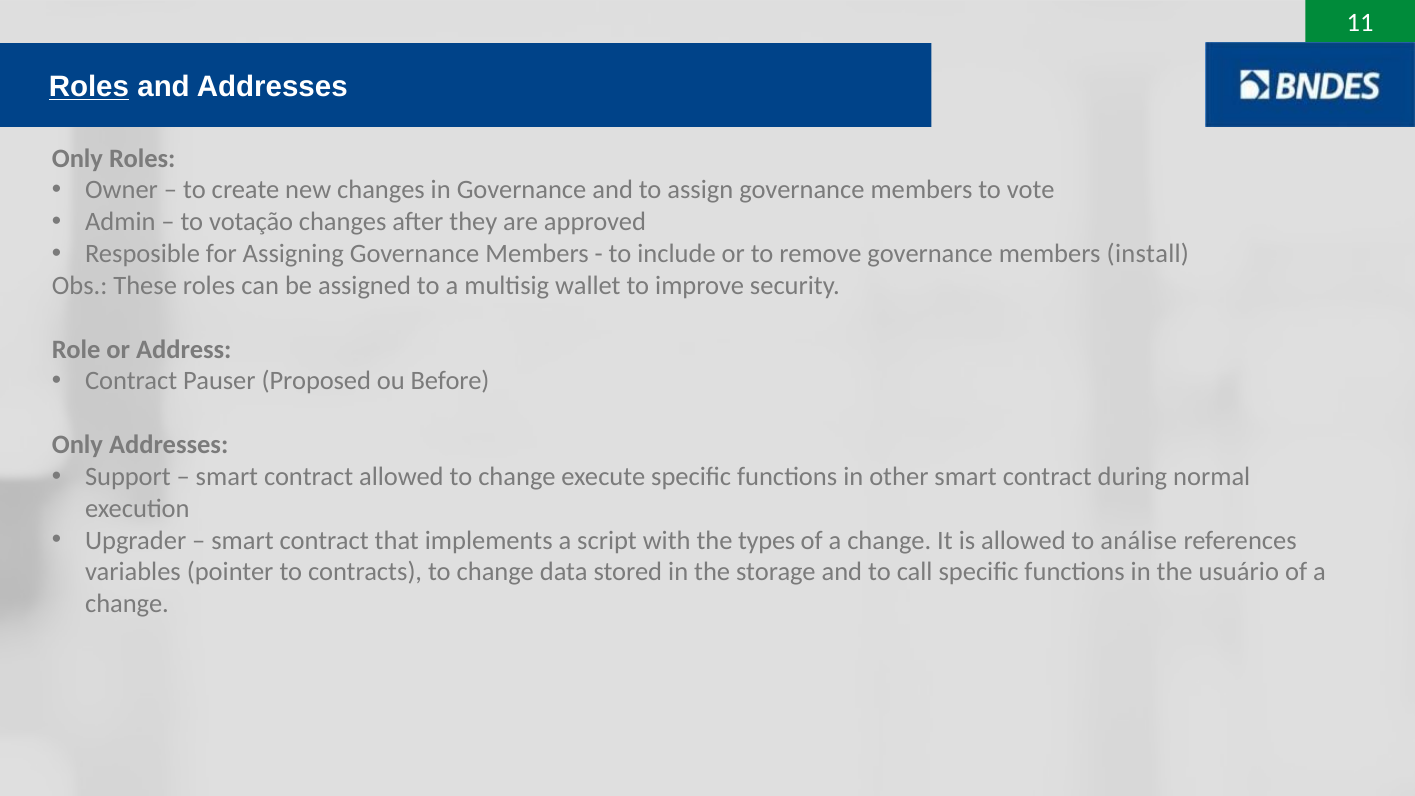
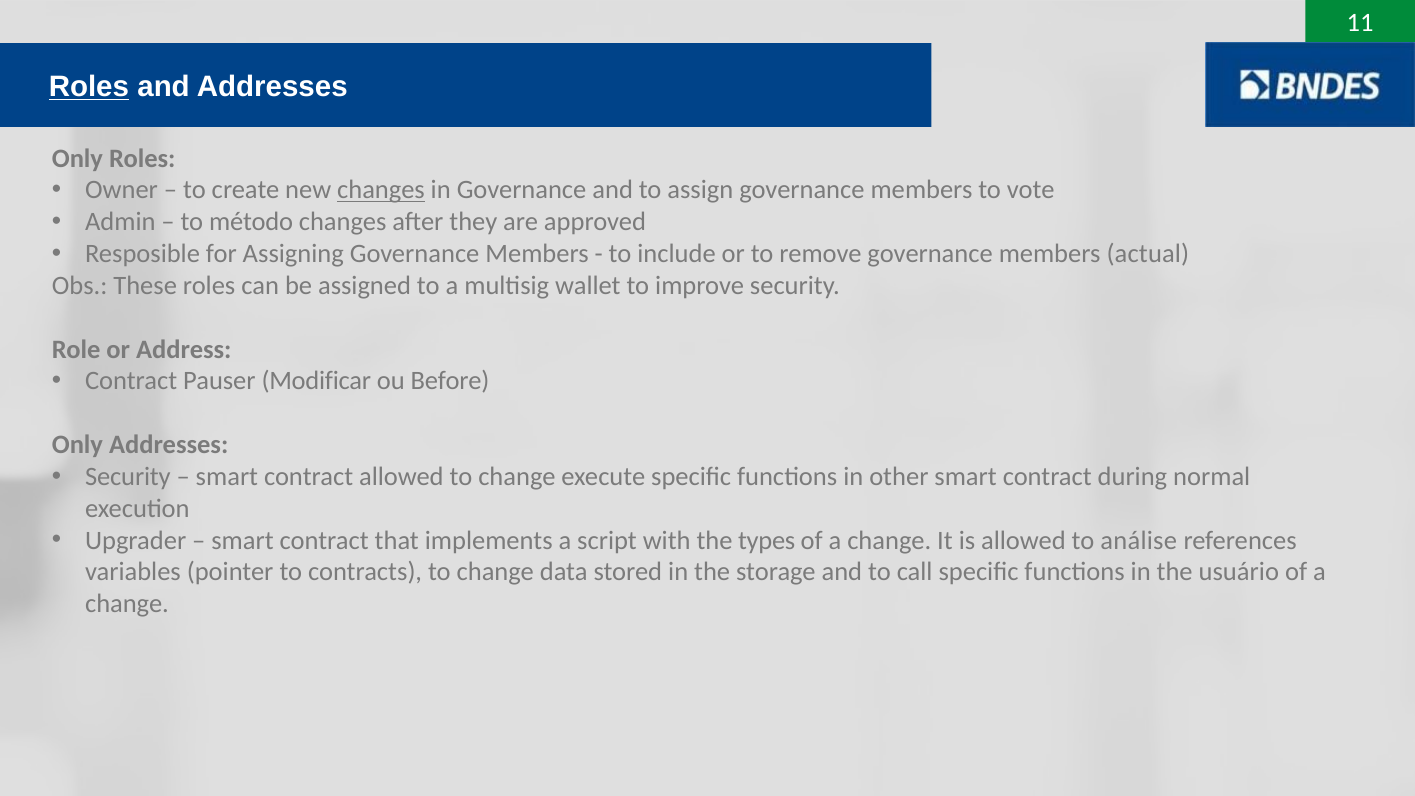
changes at (381, 190) underline: none -> present
votação: votação -> método
install: install -> actual
Proposed: Proposed -> Modificar
Support at (128, 477): Support -> Security
